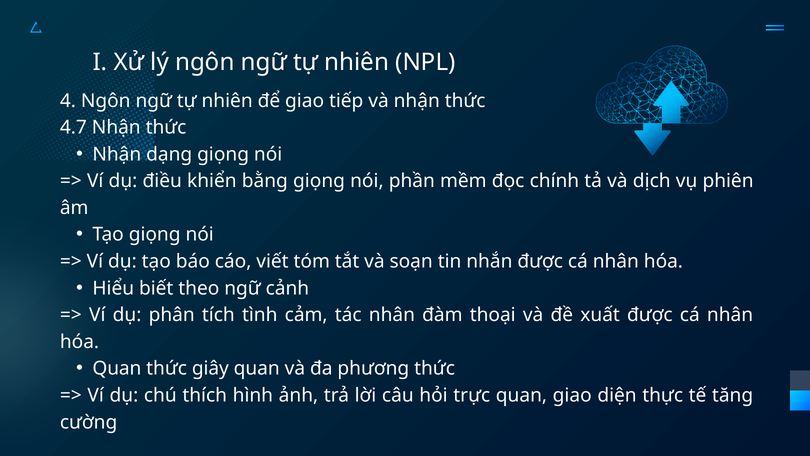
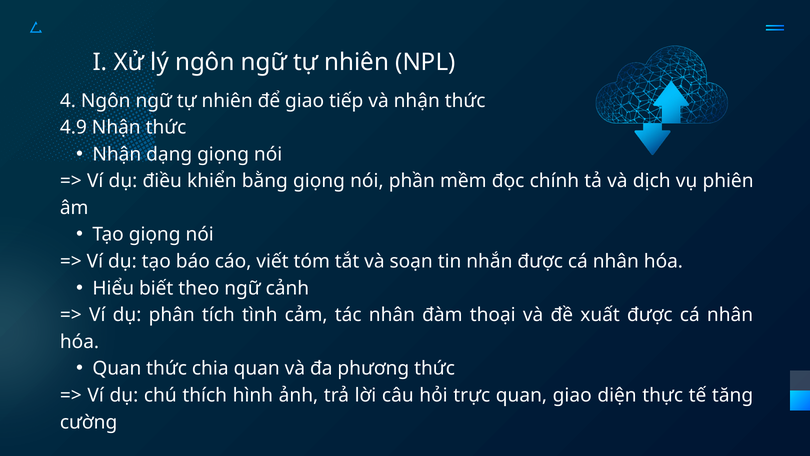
4.7: 4.7 -> 4.9
giây: giây -> chia
